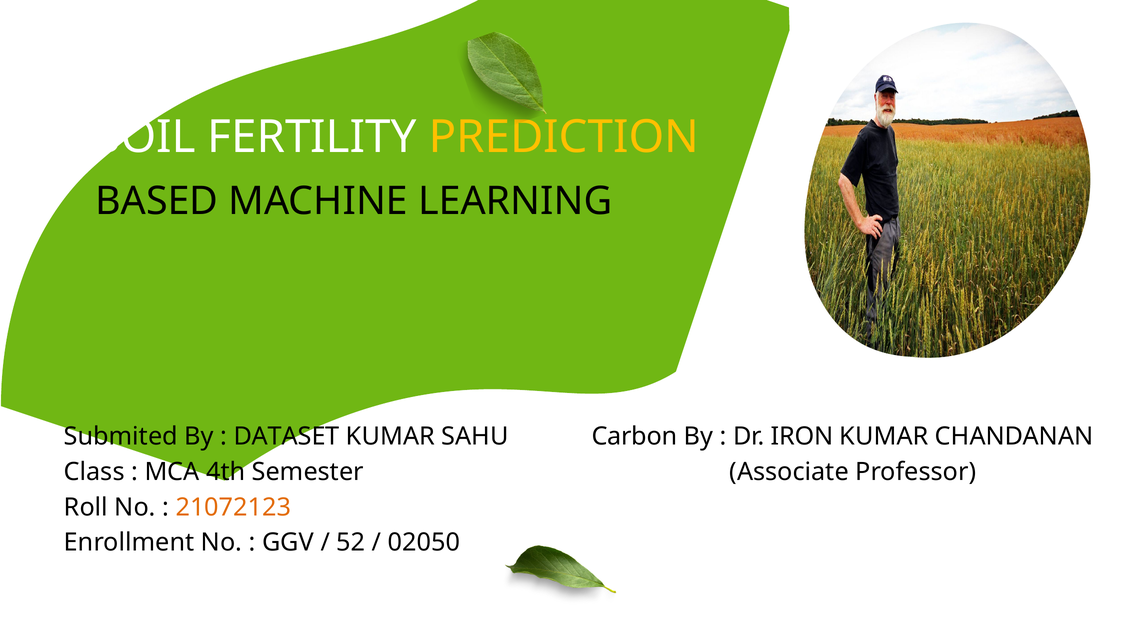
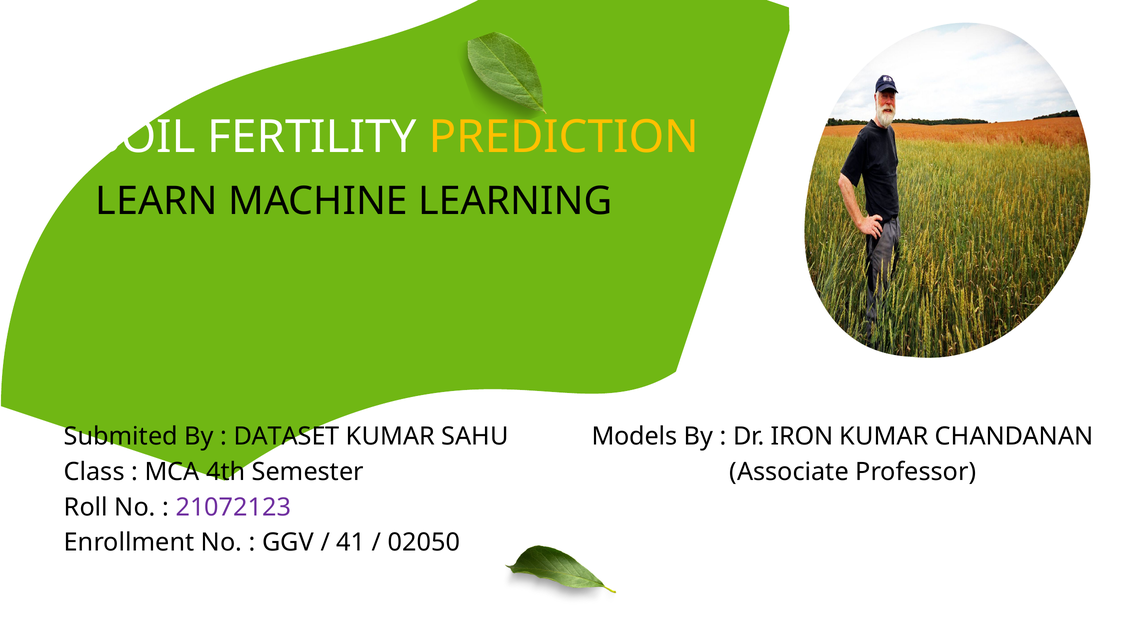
BASED: BASED -> LEARN
Carbon: Carbon -> Models
21072123 colour: orange -> purple
52: 52 -> 41
